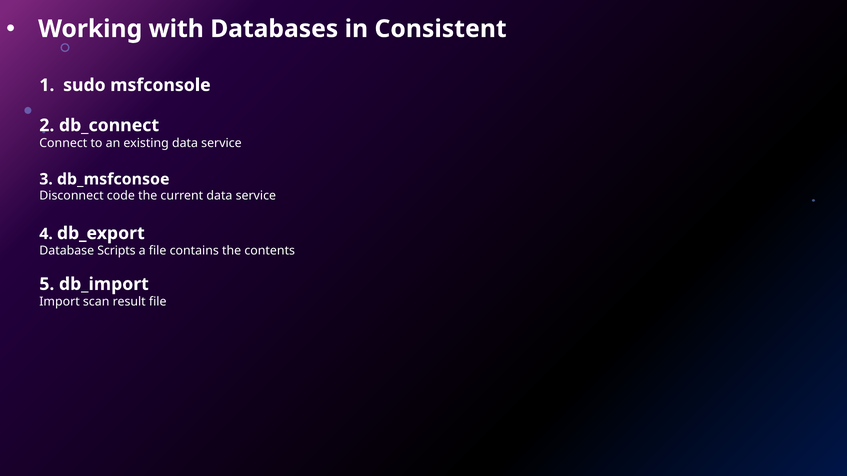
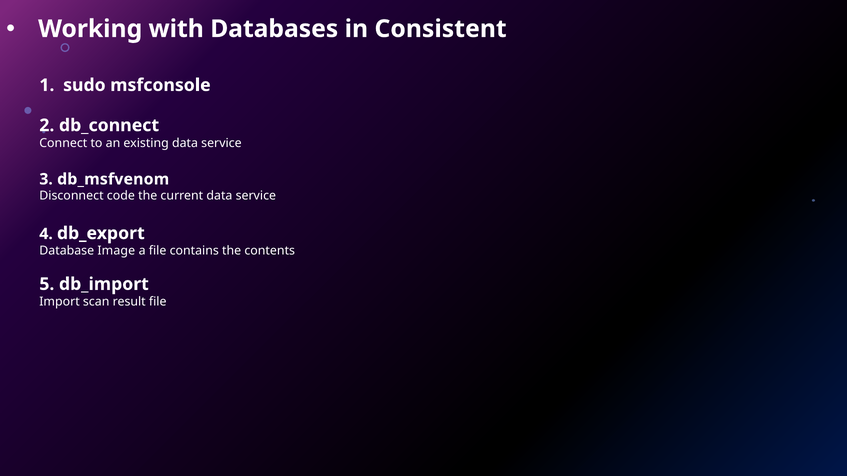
db_msfconsoe: db_msfconsoe -> db_msfvenom
Scripts: Scripts -> Image
